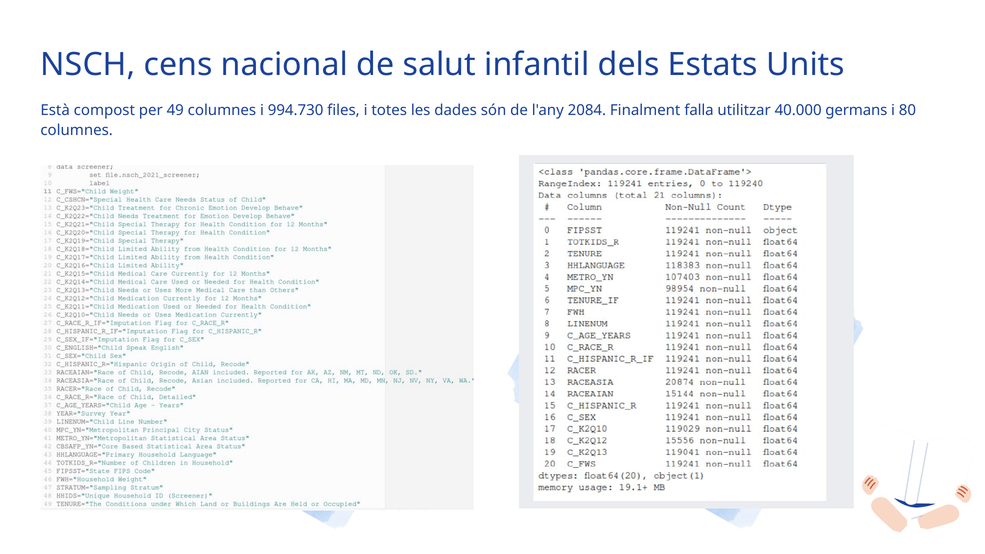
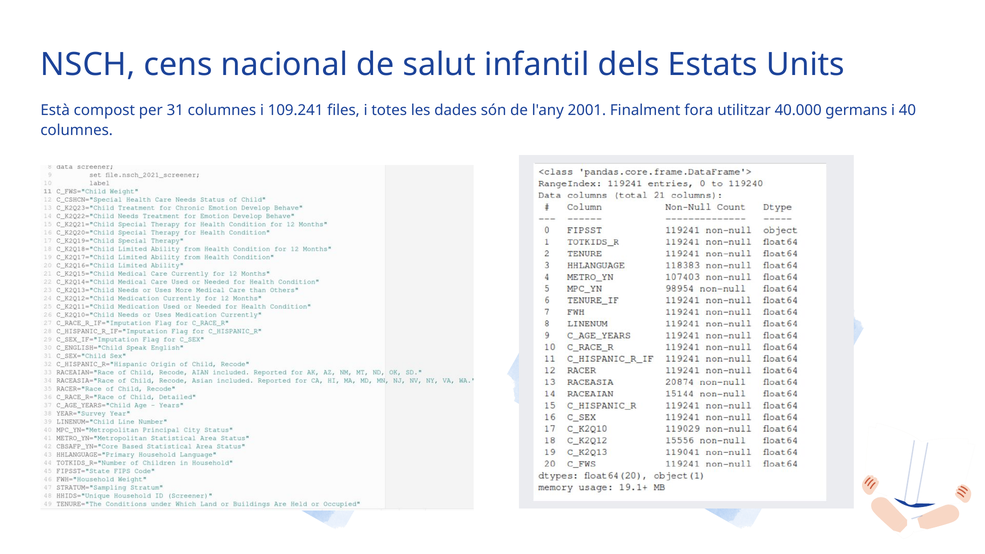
49: 49 -> 31
994.730: 994.730 -> 109.241
2084: 2084 -> 2001
falla: falla -> fora
80: 80 -> 40
